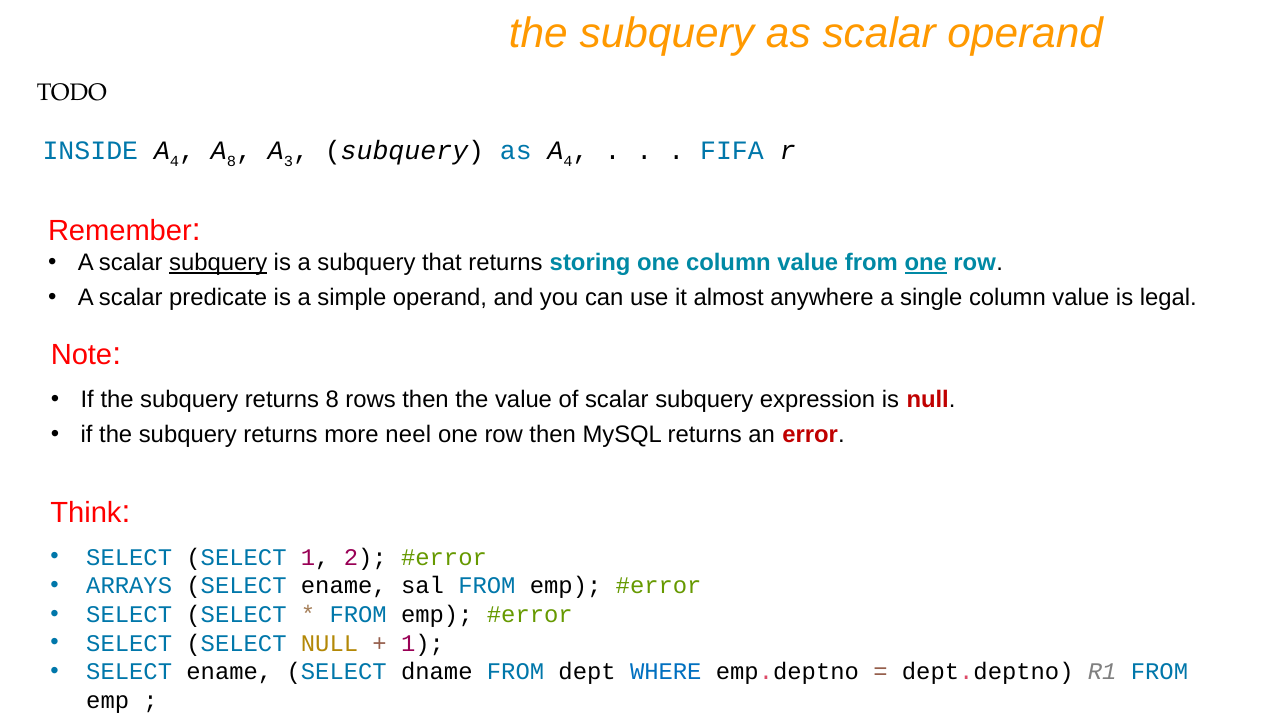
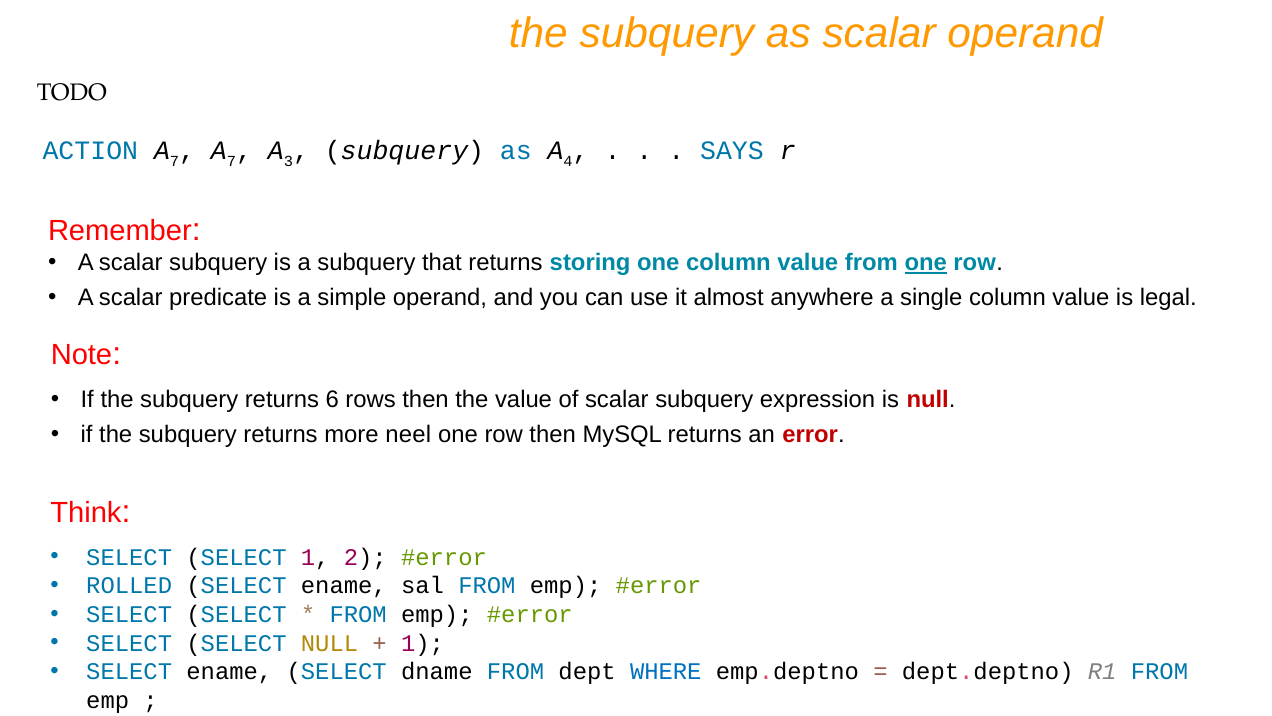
INSIDE: INSIDE -> ACTION
4 at (175, 161): 4 -> 7
8 at (231, 161): 8 -> 7
FIFA: FIFA -> SAYS
subquery at (218, 262) underline: present -> none
returns 8: 8 -> 6
ARRAYS: ARRAYS -> ROLLED
